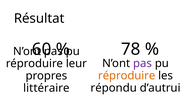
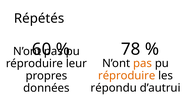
Résultat: Résultat -> Répétés
pas at (143, 64) colour: purple -> orange
littéraire: littéraire -> données
